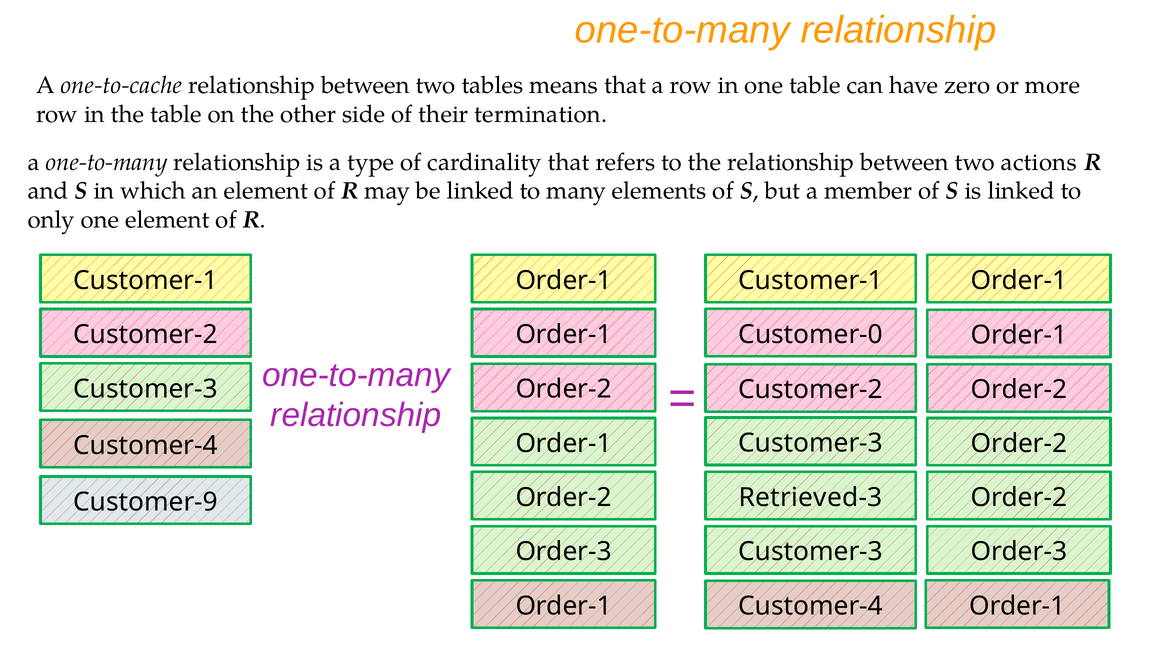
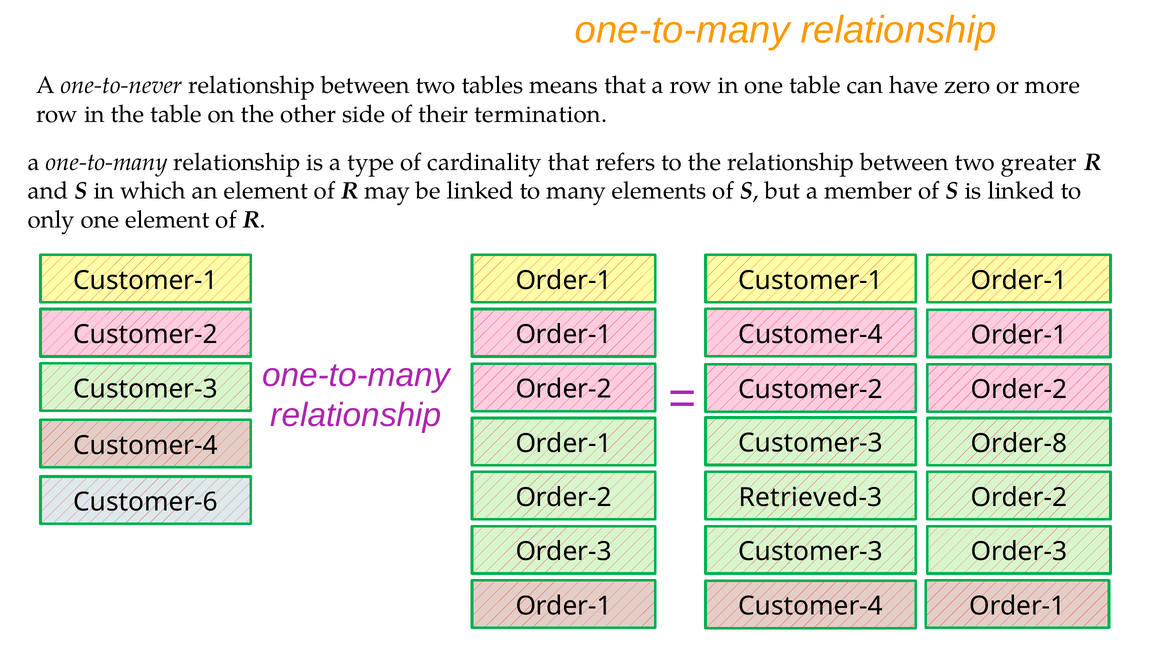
one-to-cache: one-to-cache -> one-to-never
actions: actions -> greater
Customer-0 at (811, 335): Customer-0 -> Customer-4
Order-2 at (1019, 444): Order-2 -> Order-8
Customer-9: Customer-9 -> Customer-6
